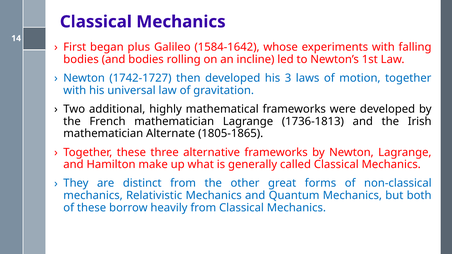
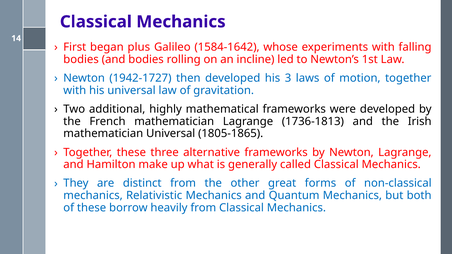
1742-1727: 1742-1727 -> 1942-1727
mathematician Alternate: Alternate -> Universal
